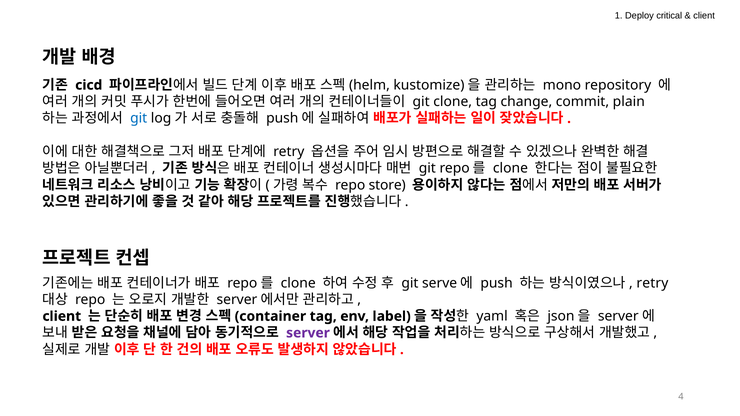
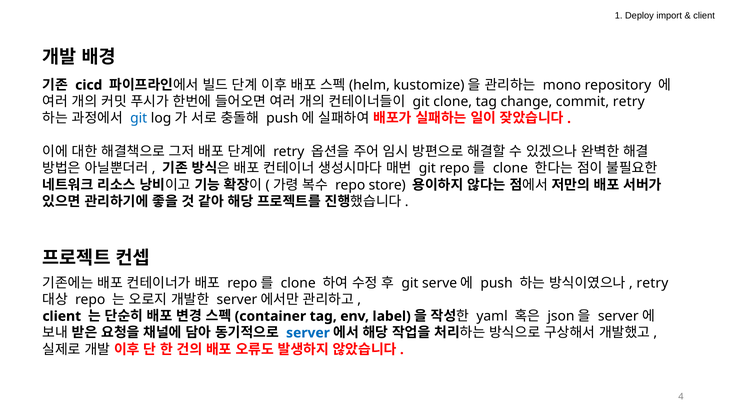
critical: critical -> import
commit plain: plain -> retry
server colour: purple -> blue
